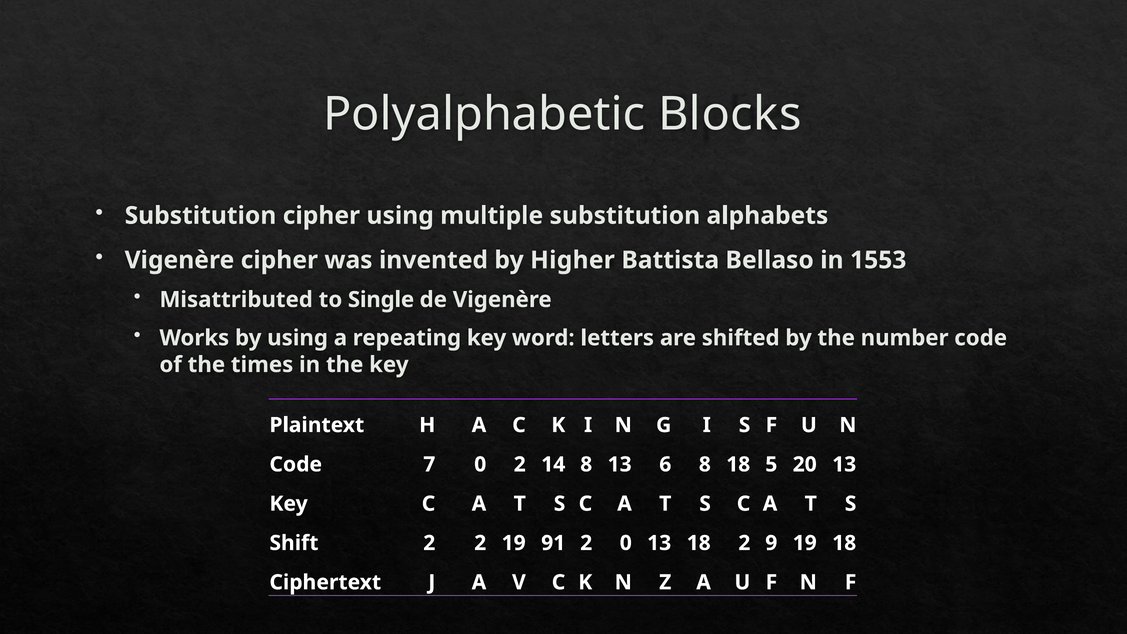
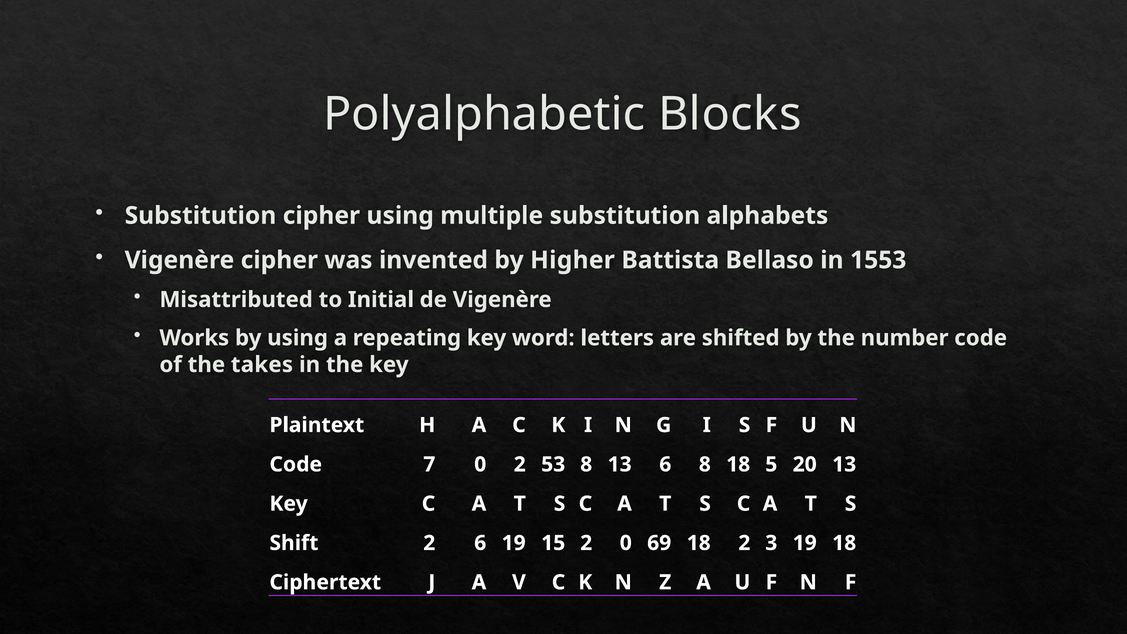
Single: Single -> Initial
times: times -> takes
14: 14 -> 53
2 2: 2 -> 6
91: 91 -> 15
0 13: 13 -> 69
9: 9 -> 3
